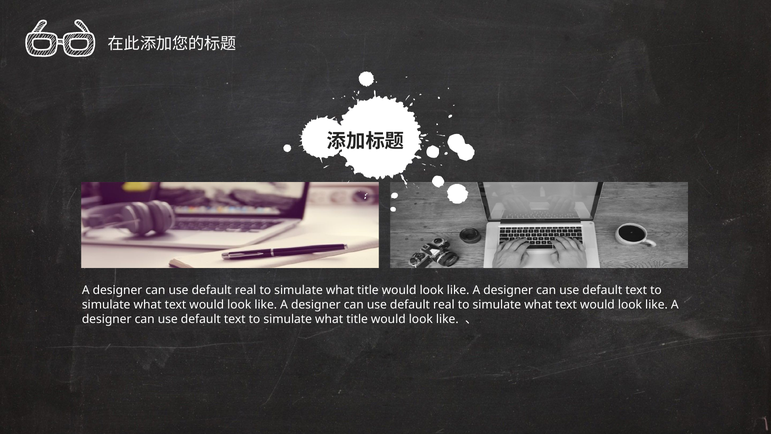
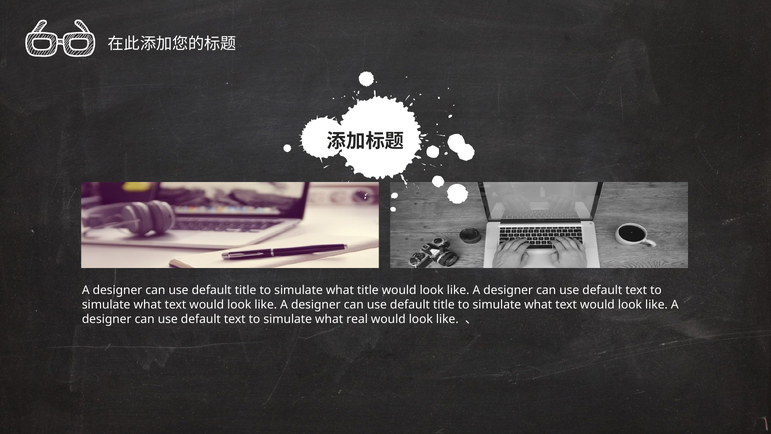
real at (246, 290): real -> title
real at (444, 304): real -> title
title at (357, 319): title -> real
